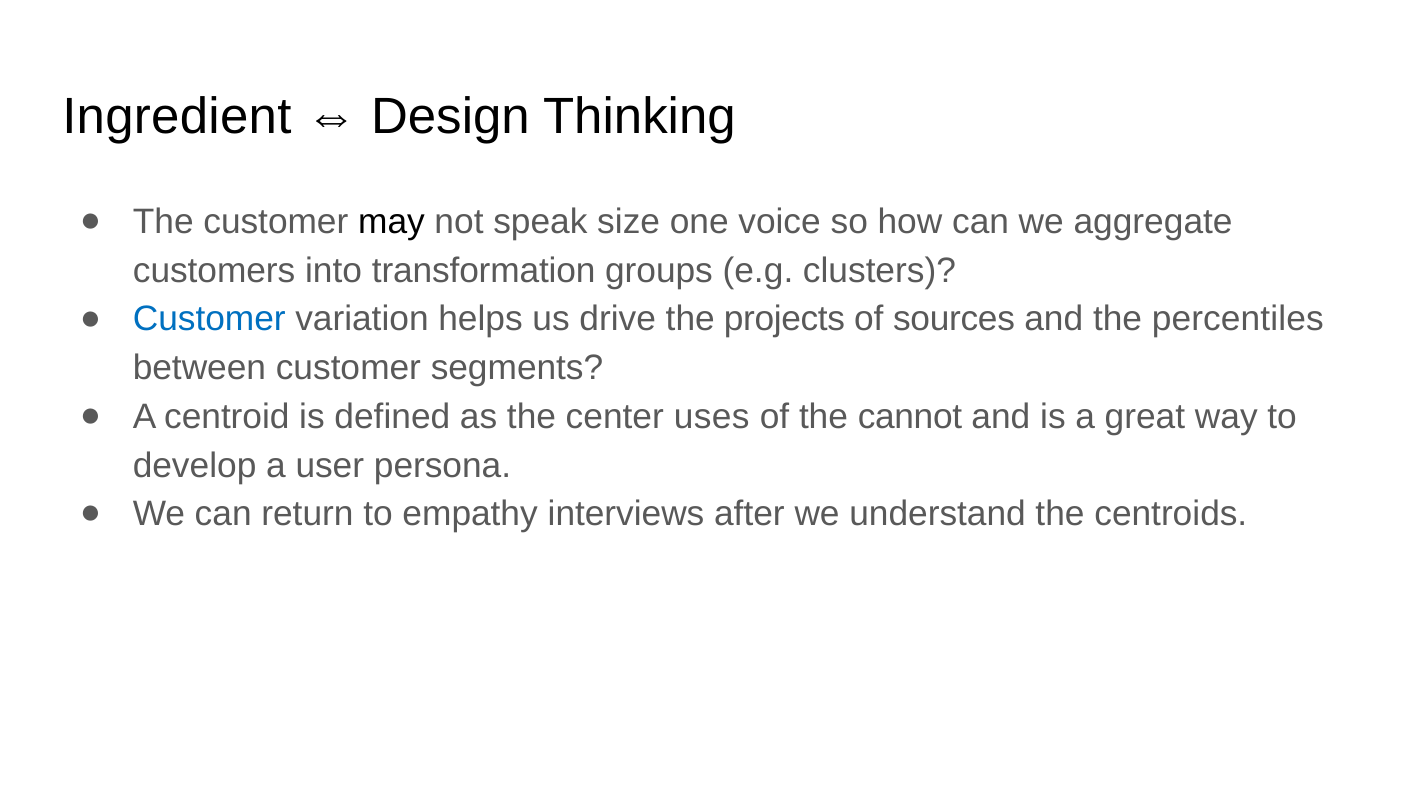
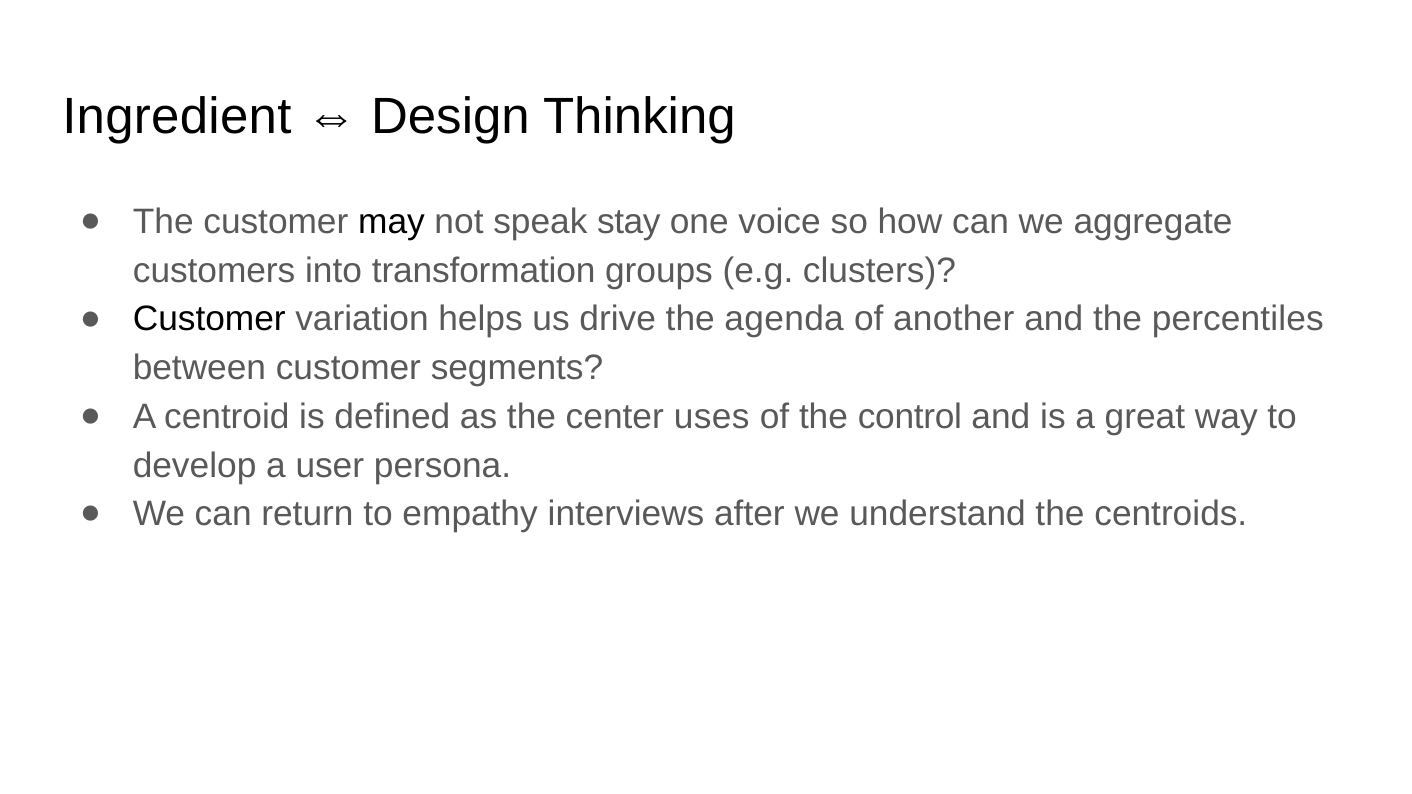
size: size -> stay
Customer at (209, 319) colour: blue -> black
projects: projects -> agenda
sources: sources -> another
cannot: cannot -> control
